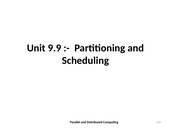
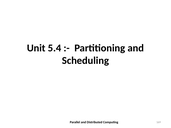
9.9: 9.9 -> 5.4
